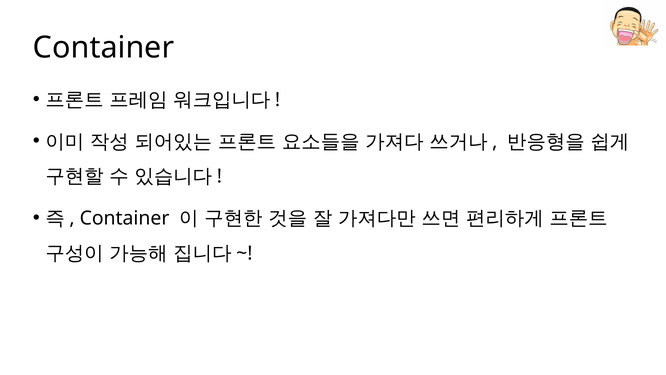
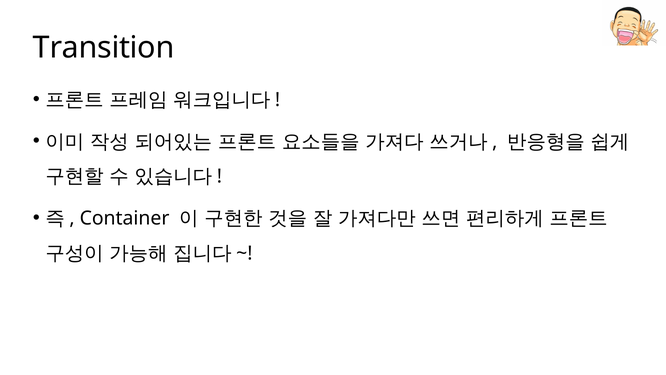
Container at (104, 48): Container -> Transition
